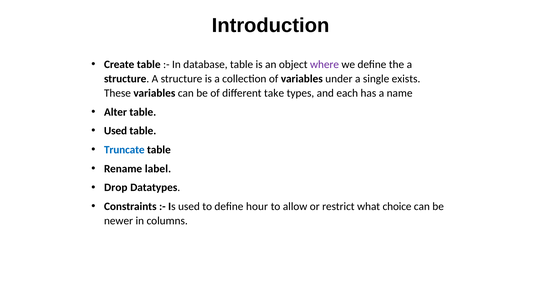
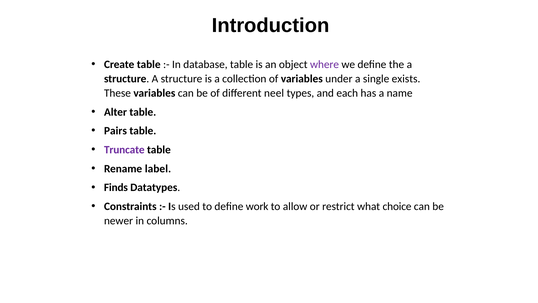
take: take -> neel
Used at (116, 131): Used -> Pairs
Truncate colour: blue -> purple
Drop: Drop -> Finds
hour: hour -> work
